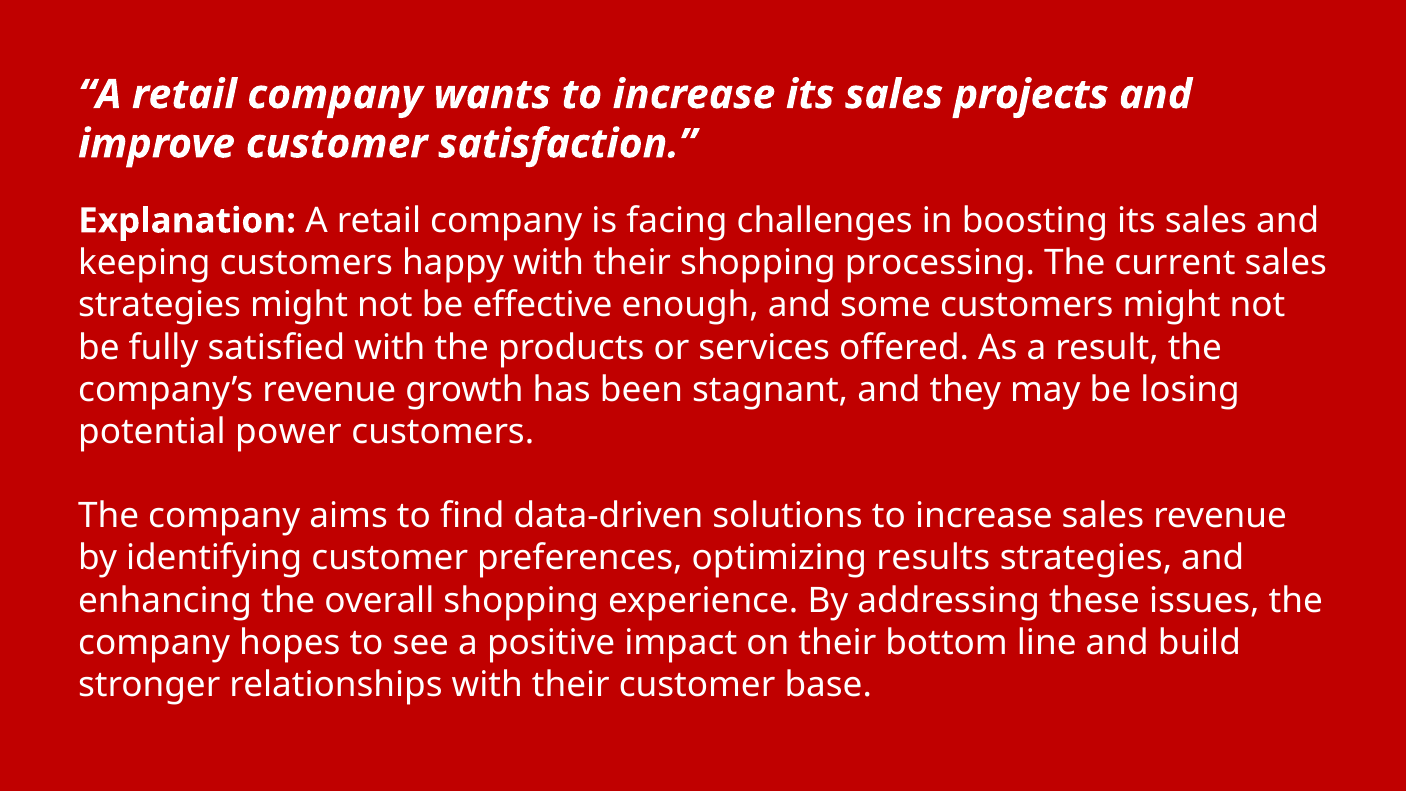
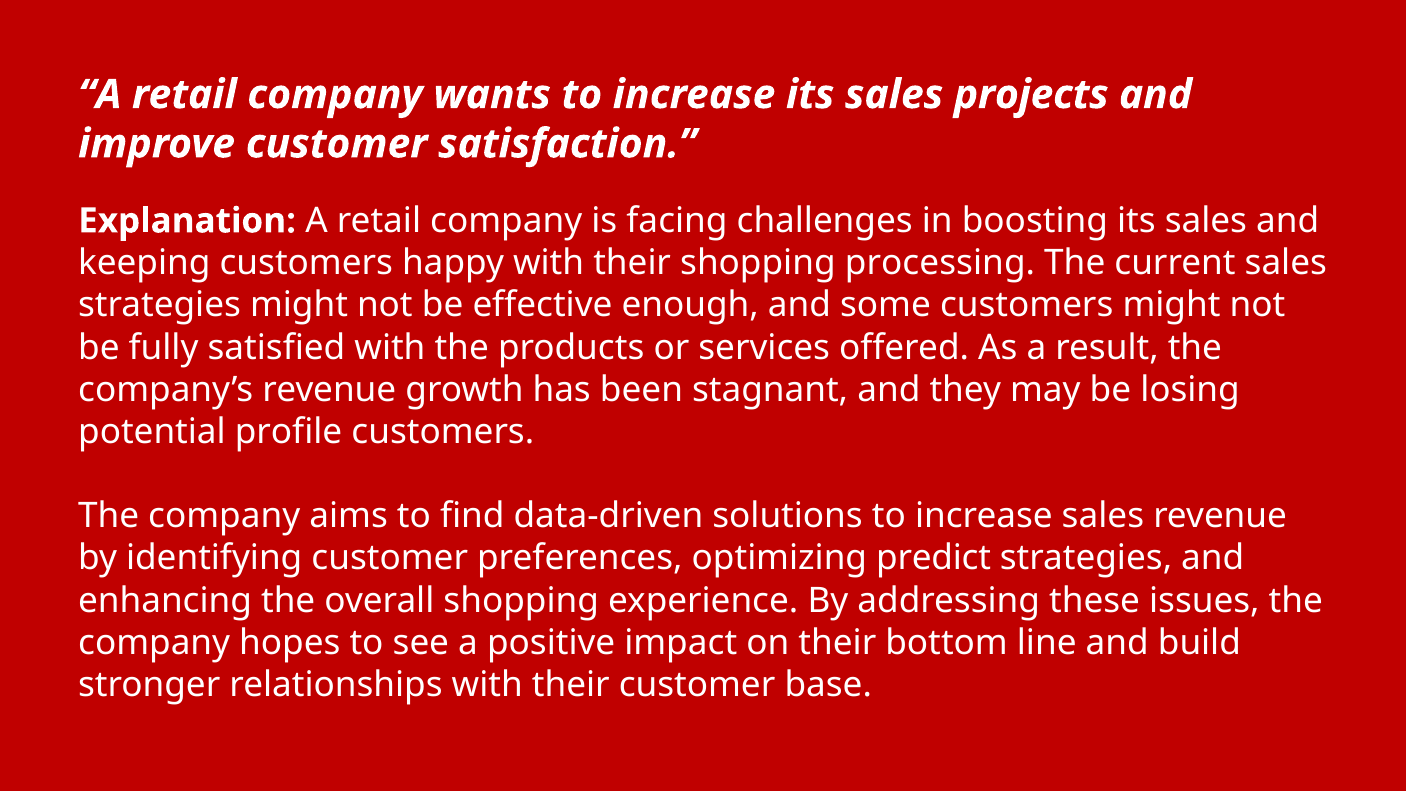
power: power -> profile
results: results -> predict
